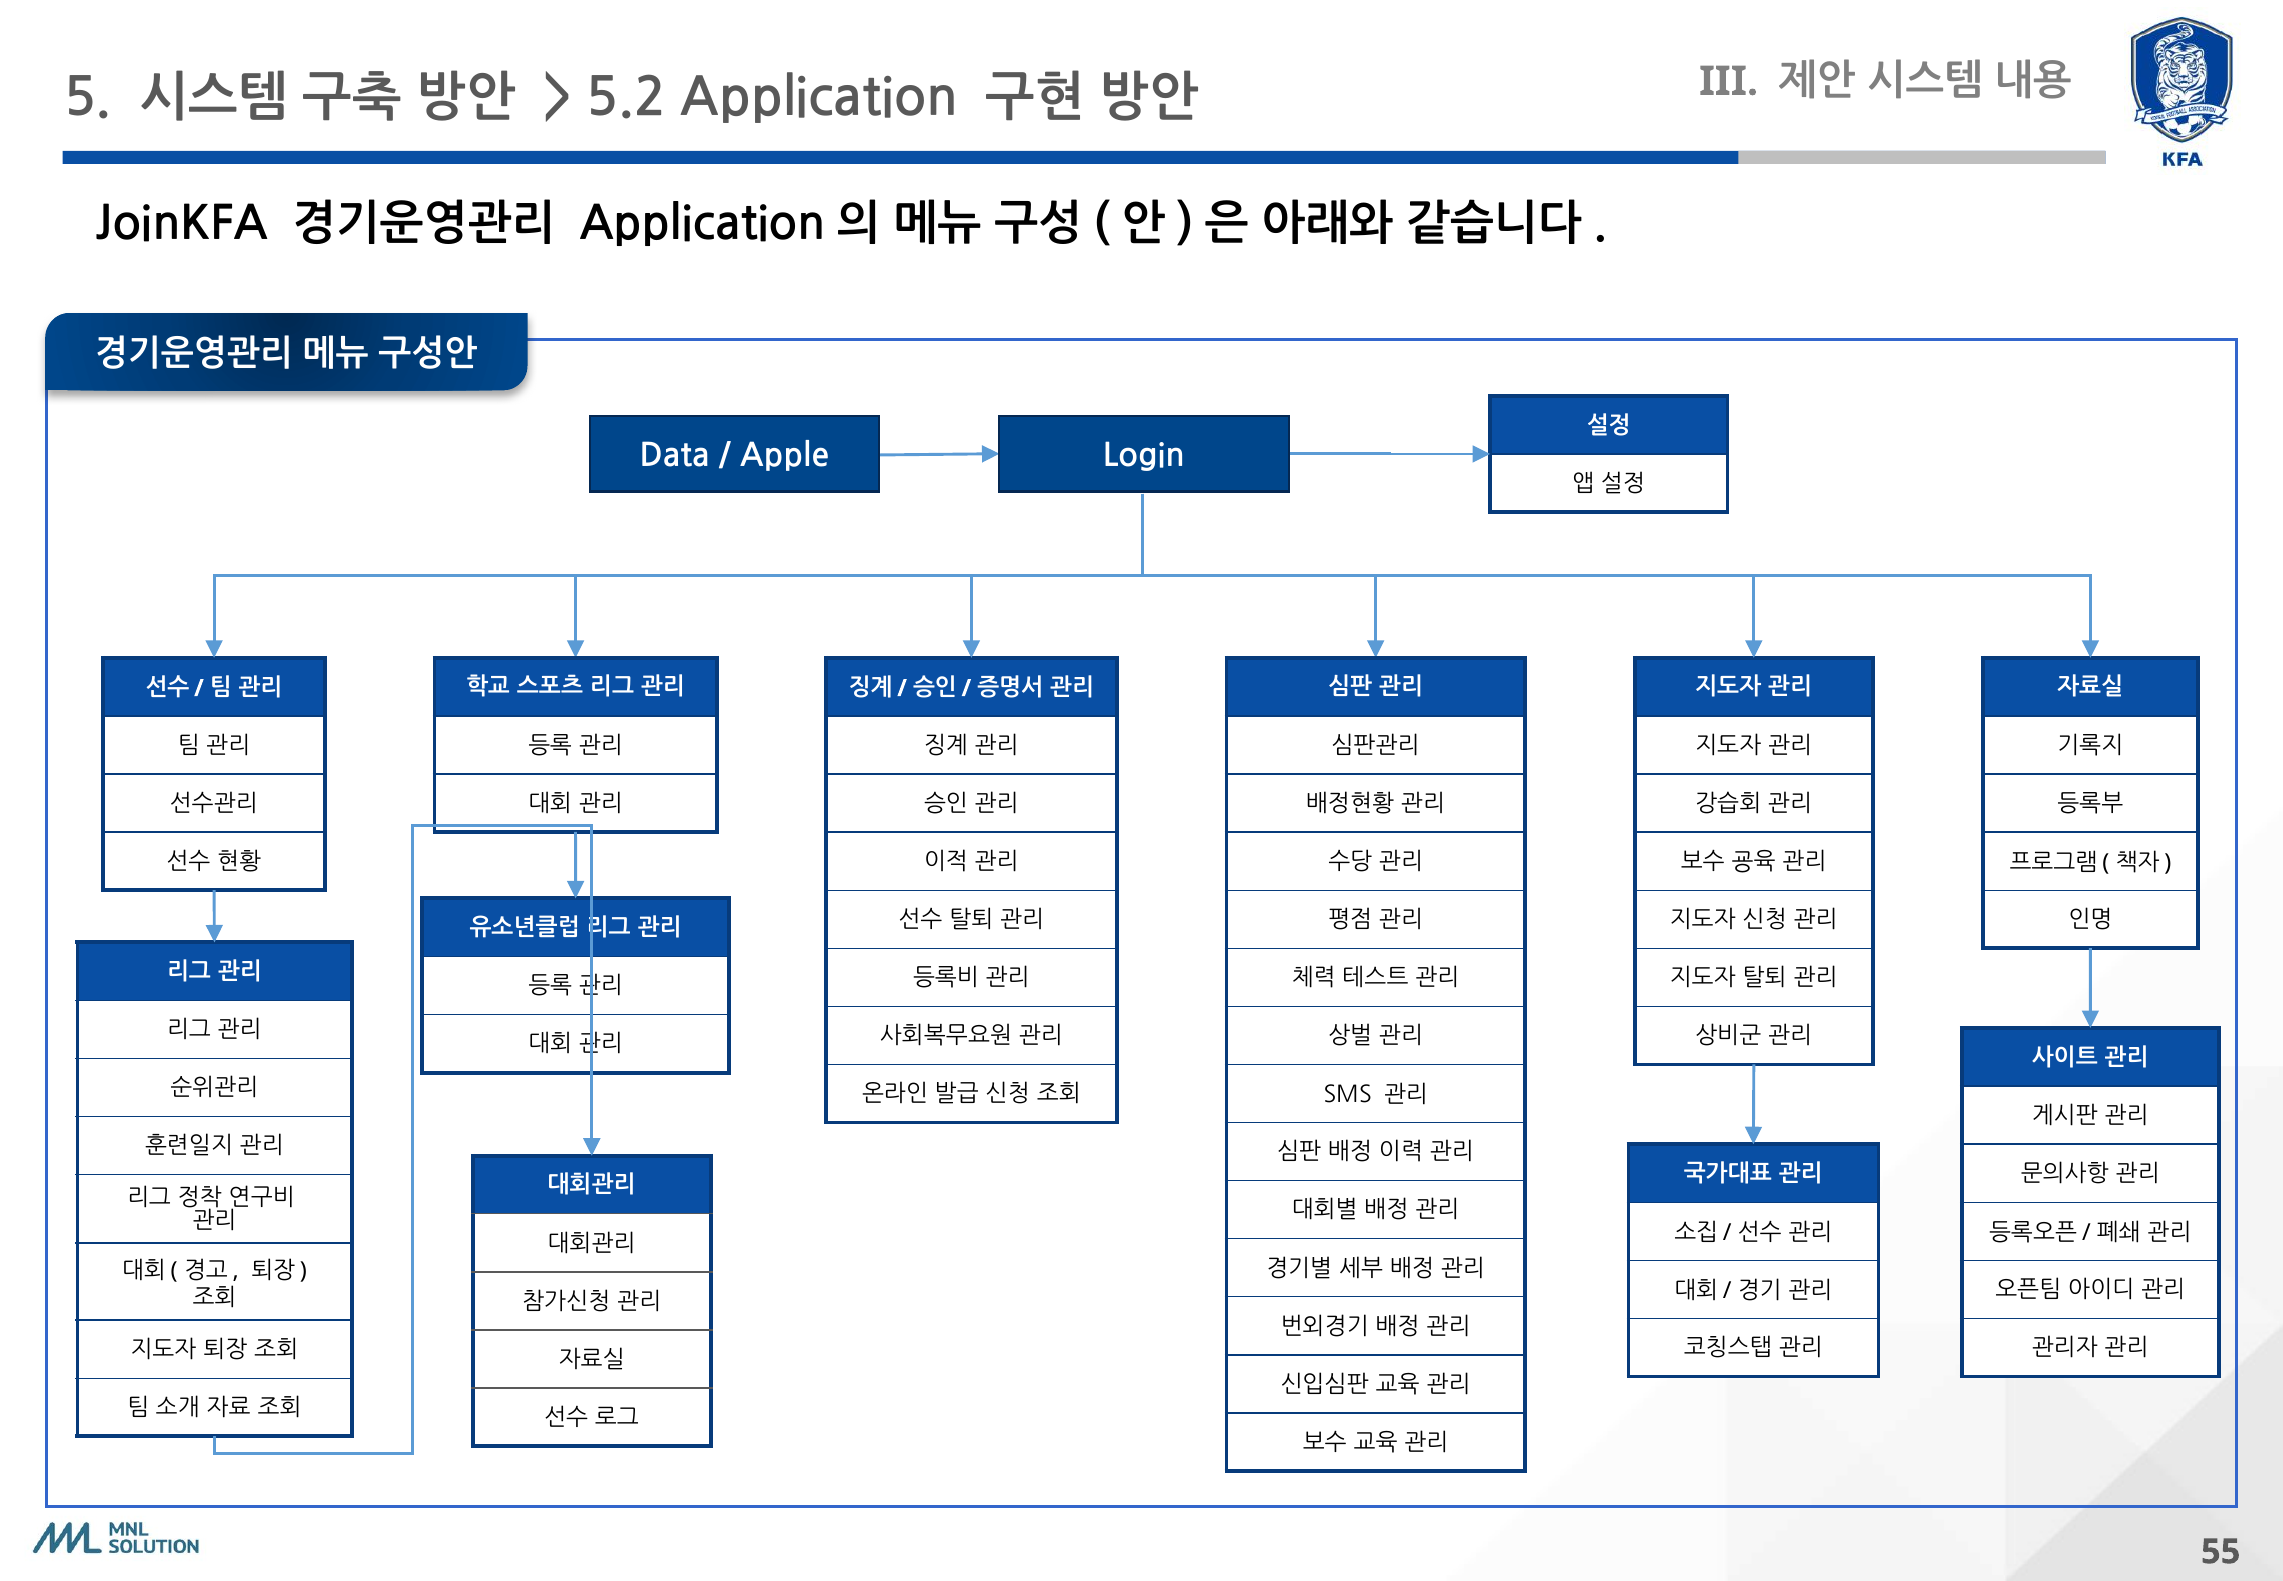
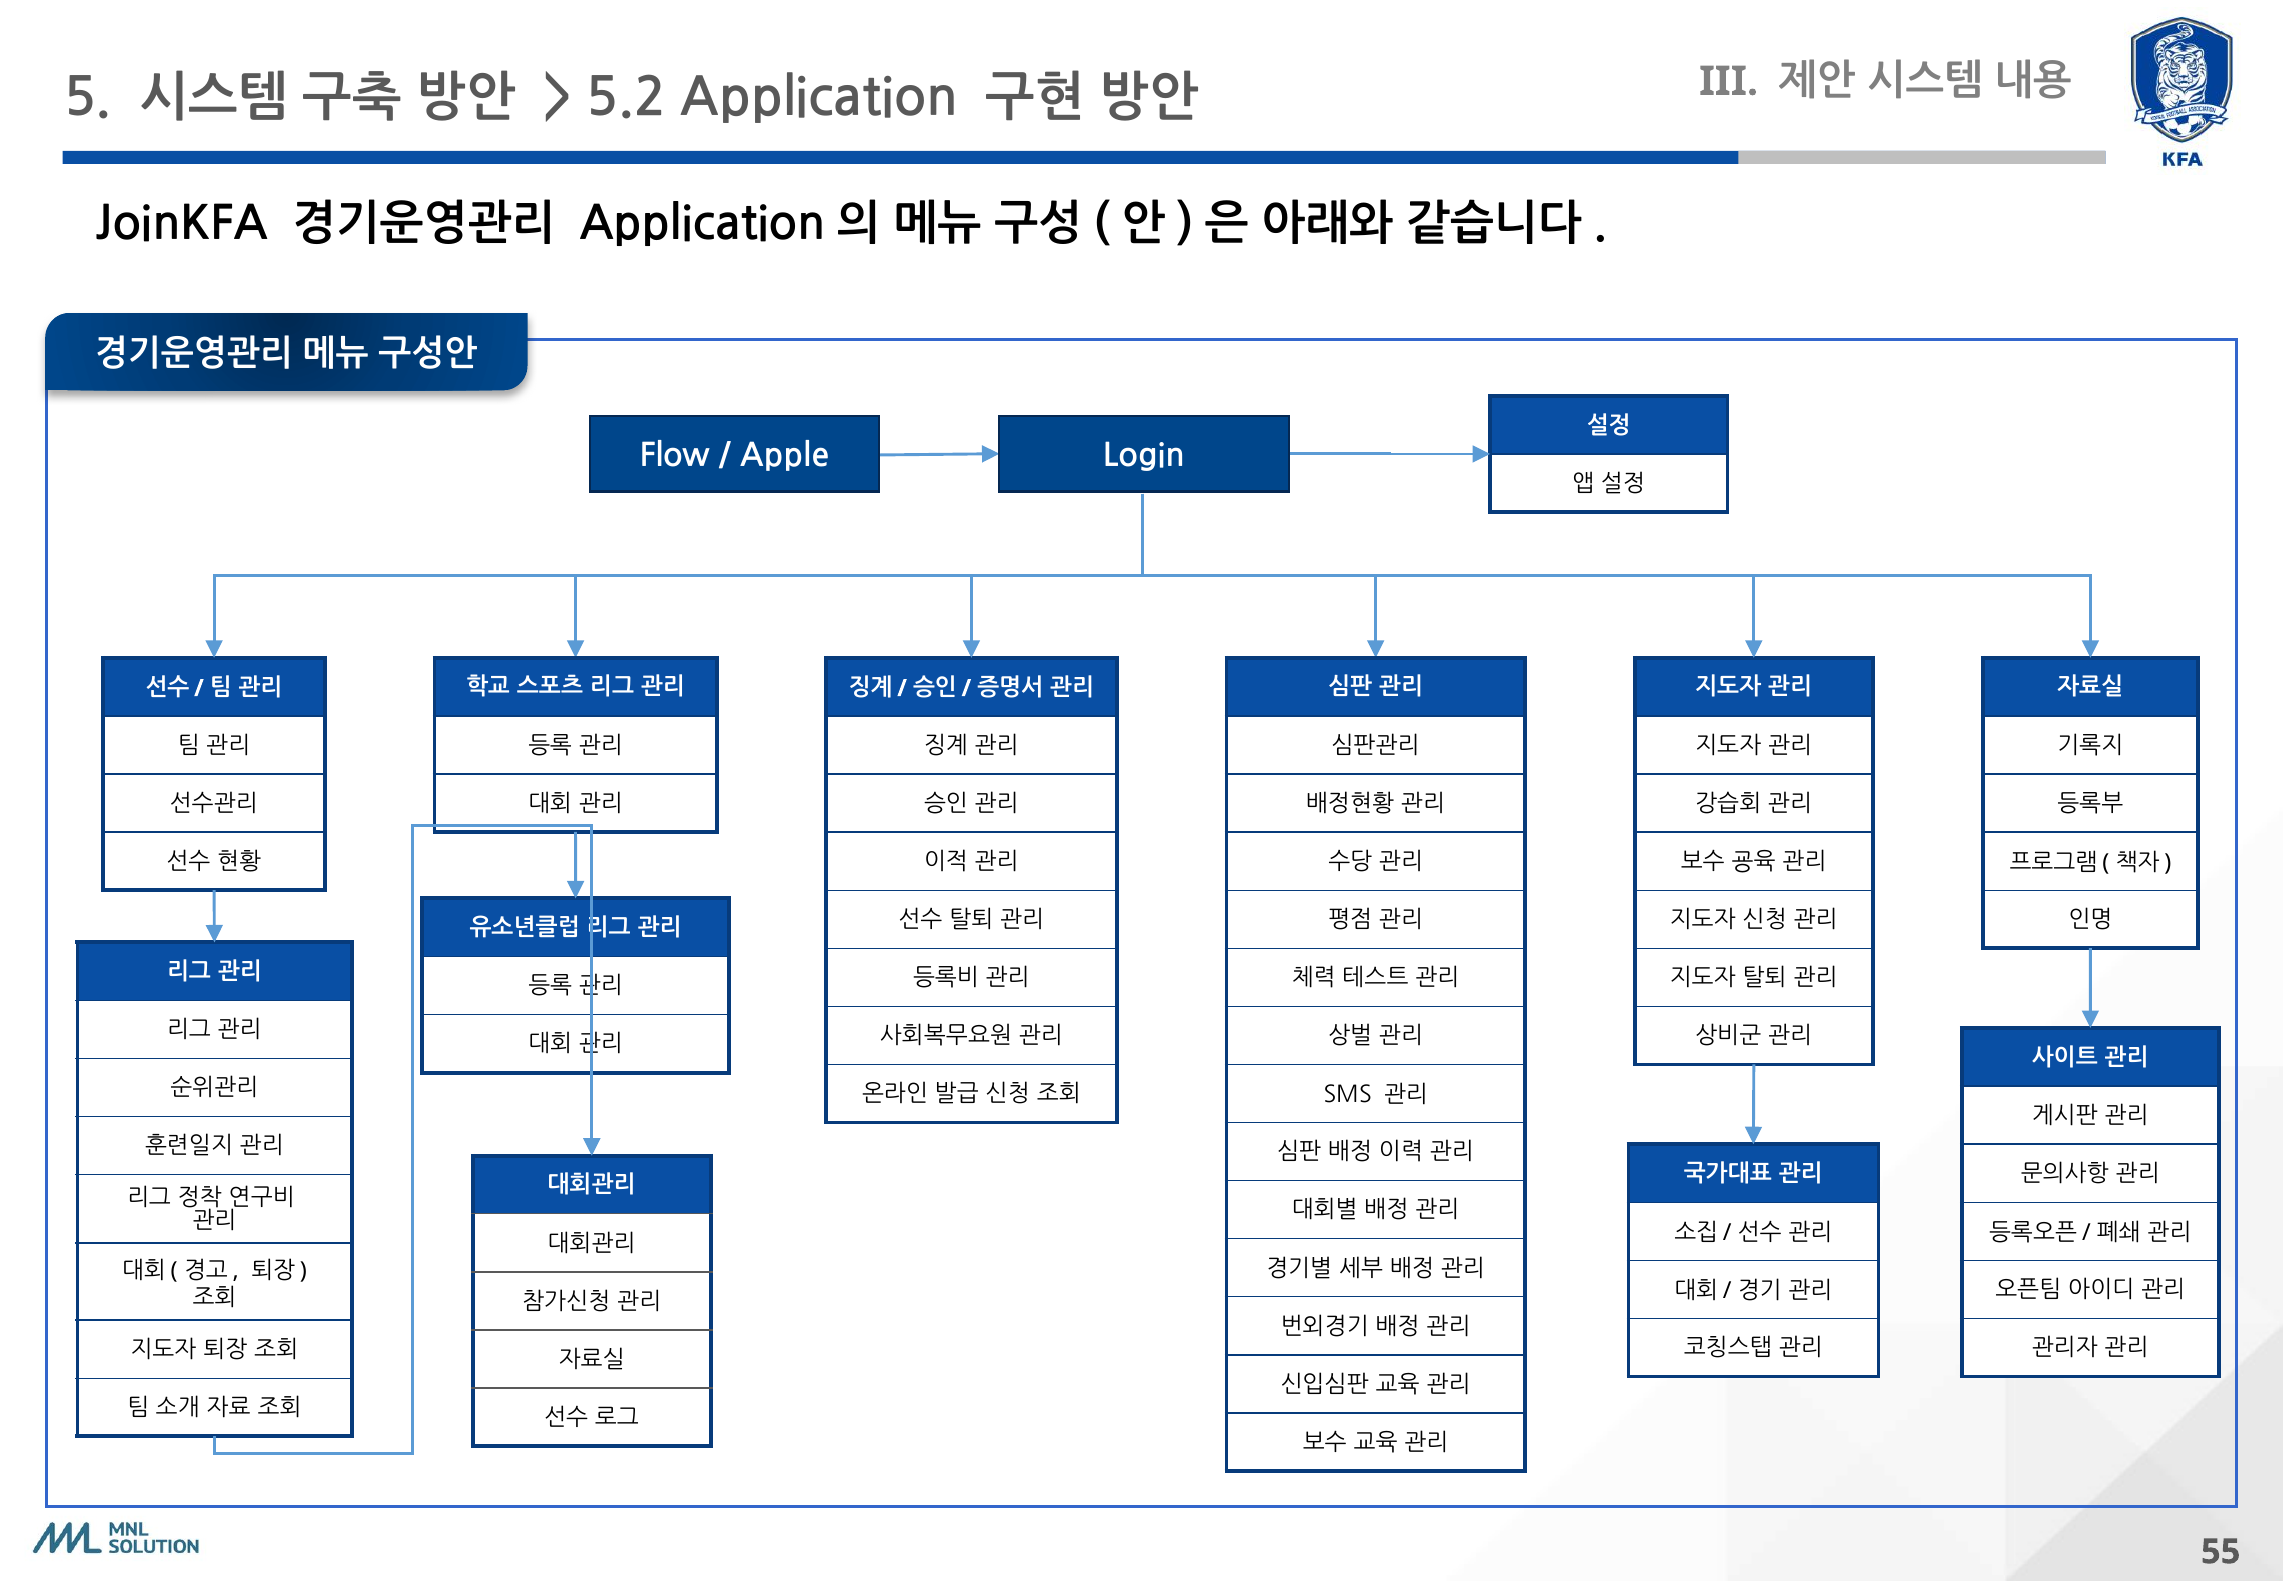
Data: Data -> Flow
